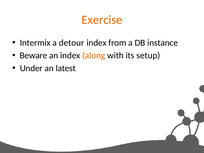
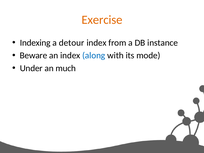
Intermix: Intermix -> Indexing
along colour: orange -> blue
setup: setup -> mode
latest: latest -> much
